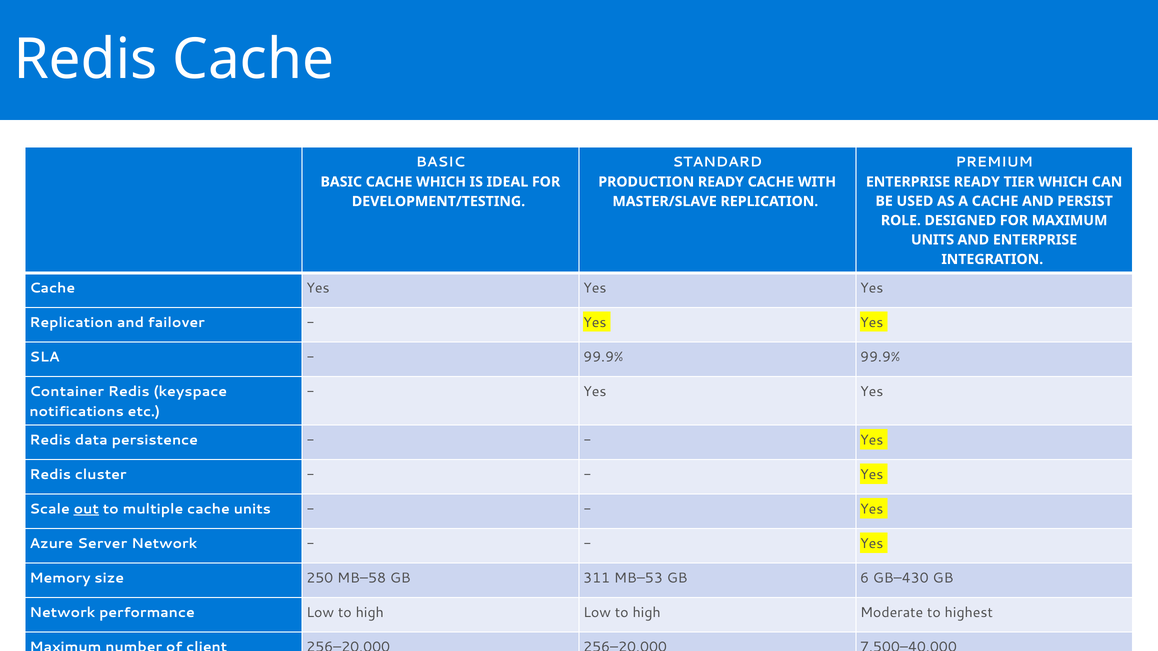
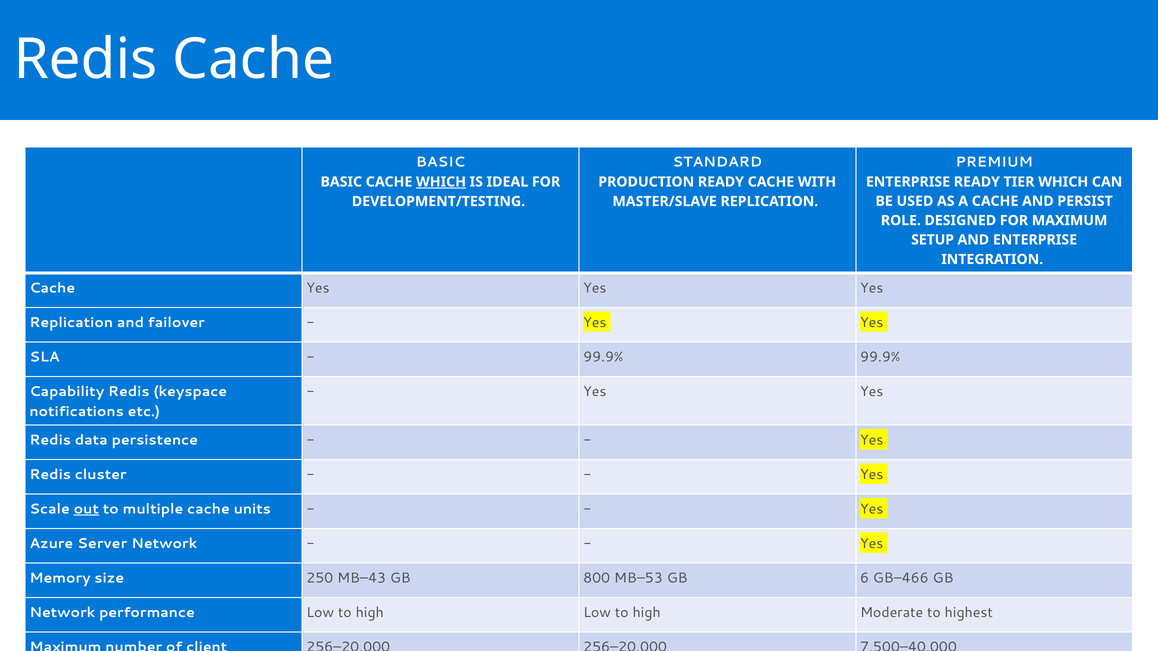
WHICH at (441, 182) underline: none -> present
UNITS at (933, 240): UNITS -> SETUP
Container: Container -> Capability
MB–58: MB–58 -> MB–43
311: 311 -> 800
GB–430: GB–430 -> GB–466
